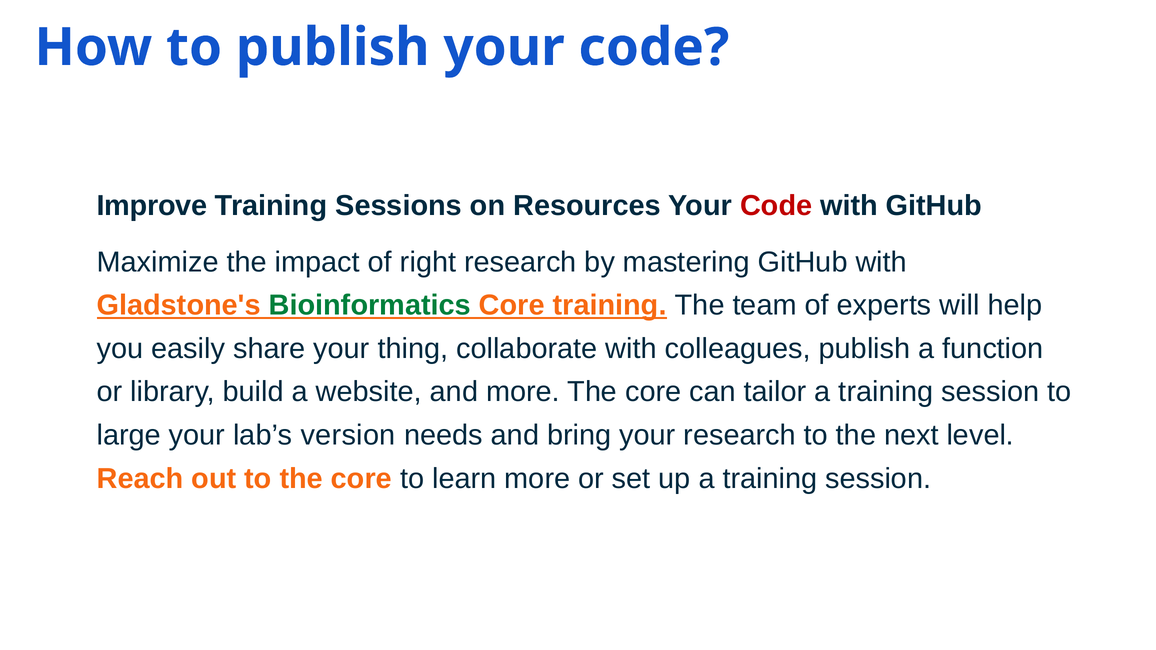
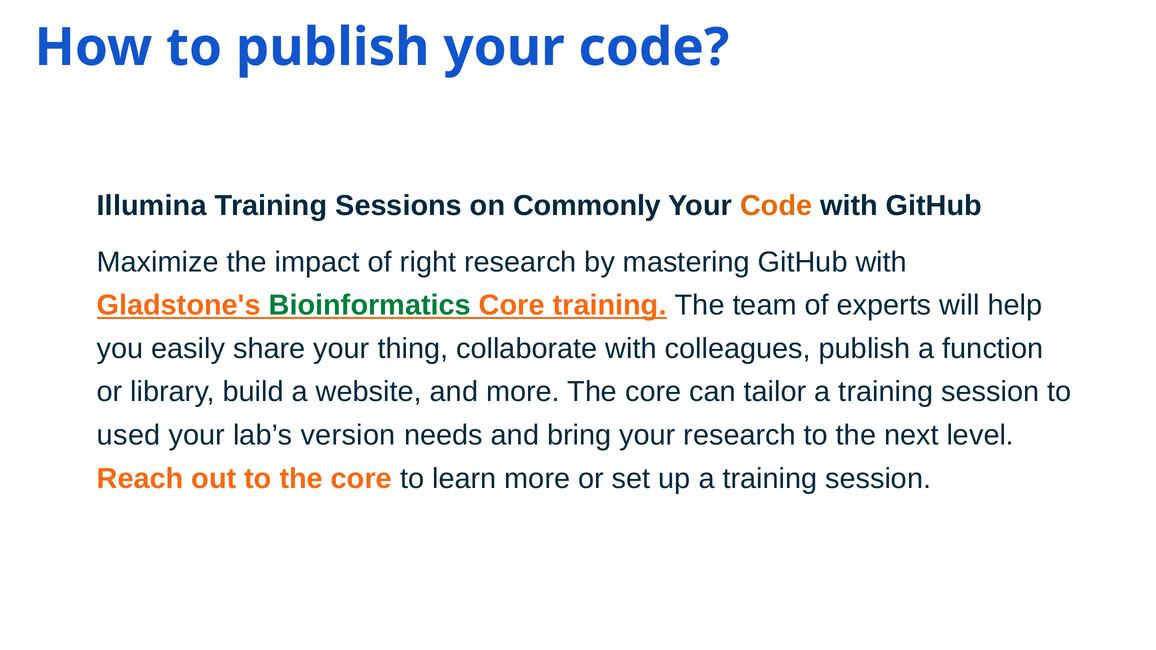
Improve: Improve -> Illumina
Resources: Resources -> Commonly
Code at (776, 206) colour: red -> orange
large: large -> used
